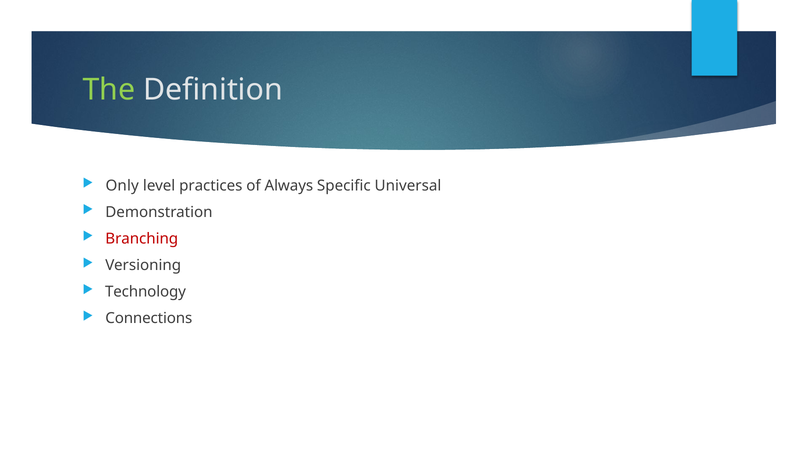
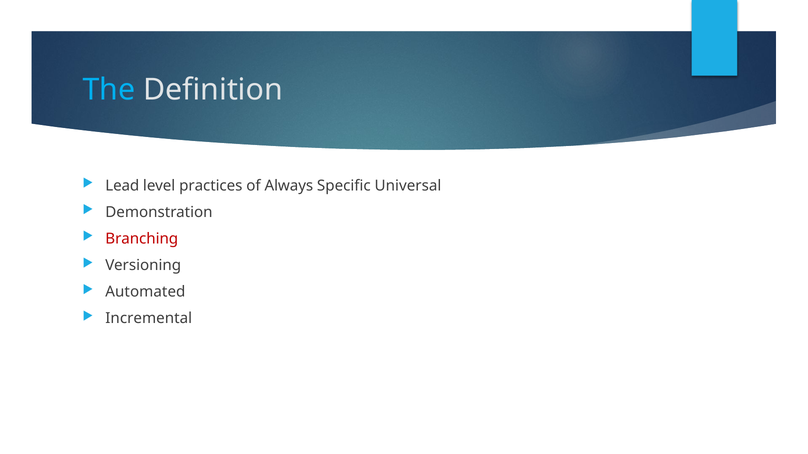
The colour: light green -> light blue
Only: Only -> Lead
Technology: Technology -> Automated
Connections: Connections -> Incremental
